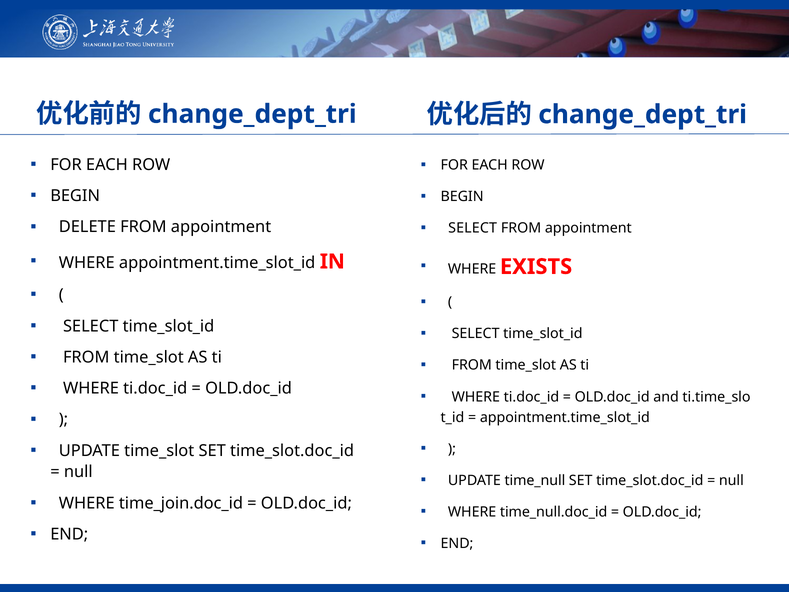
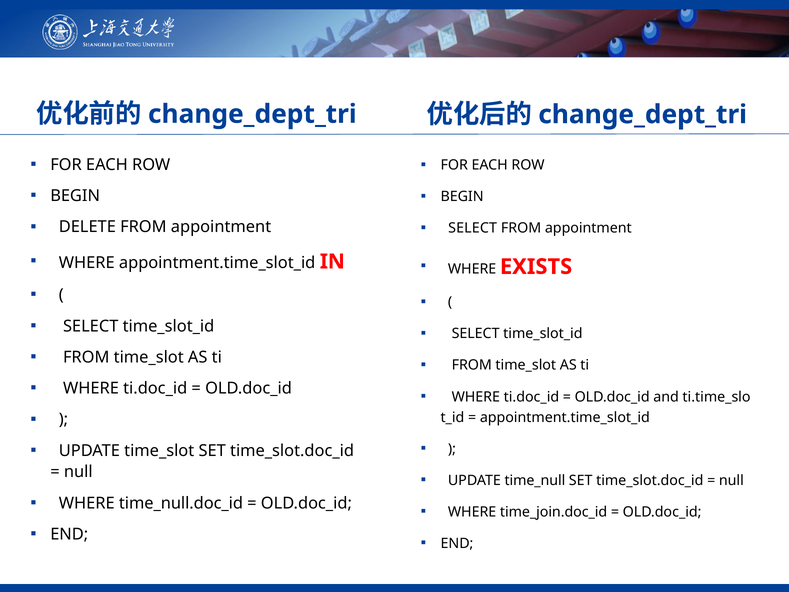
time_join.doc_id: time_join.doc_id -> time_null.doc_id
time_null.doc_id: time_null.doc_id -> time_join.doc_id
